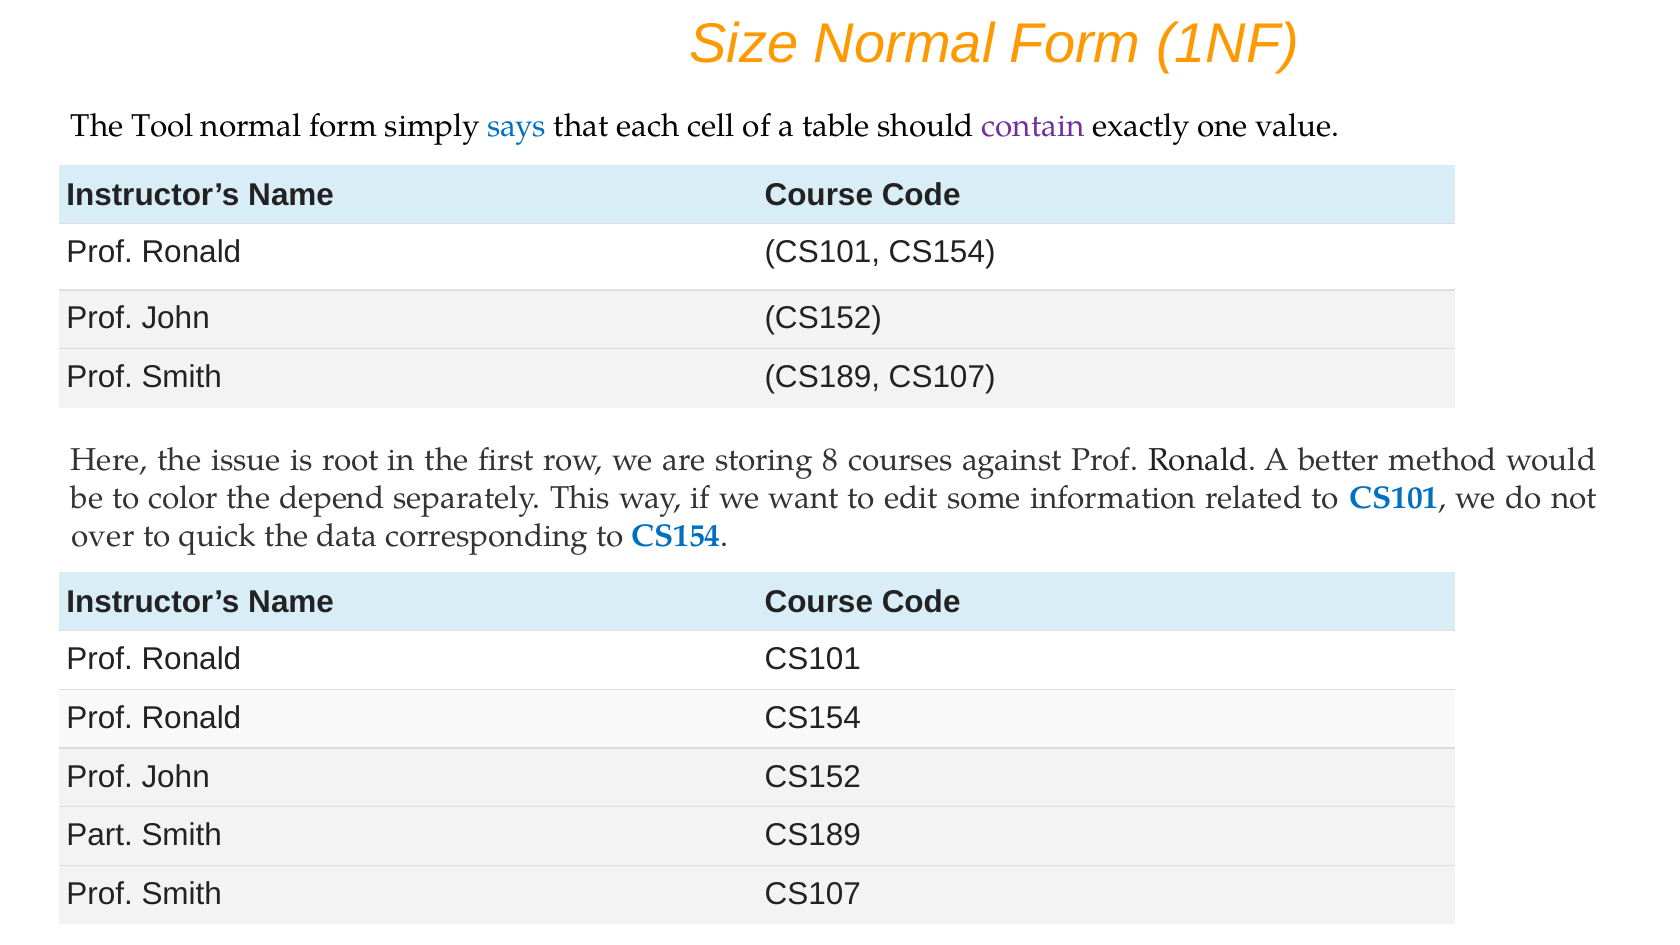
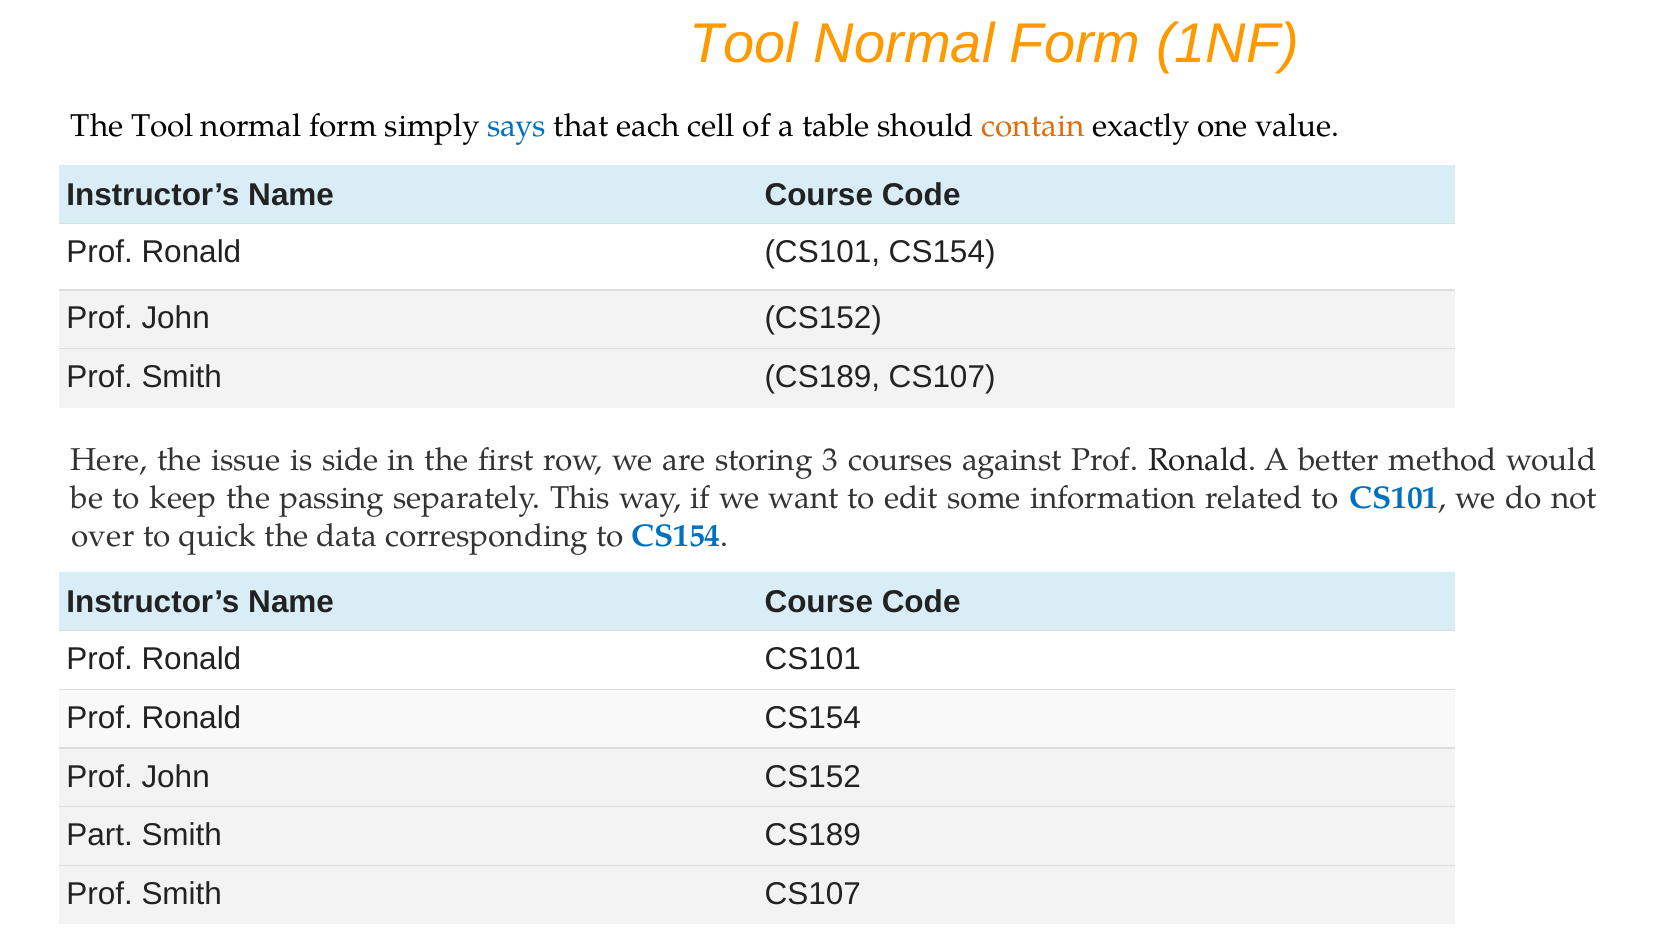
Size at (744, 44): Size -> Tool
contain colour: purple -> orange
root: root -> side
8: 8 -> 3
color: color -> keep
depend: depend -> passing
